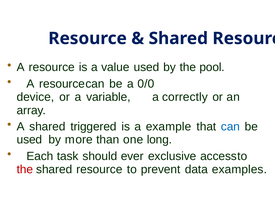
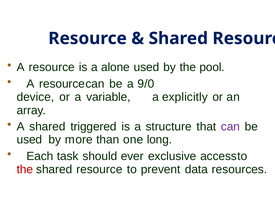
value: value -> alone
0/0: 0/0 -> 9/0
correctly: correctly -> explicitly
example: example -> structure
can colour: blue -> purple
examples: examples -> resources
